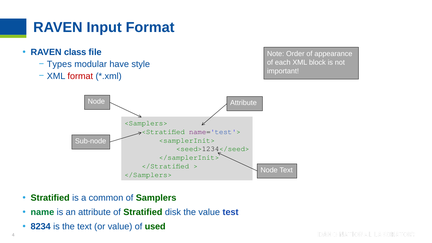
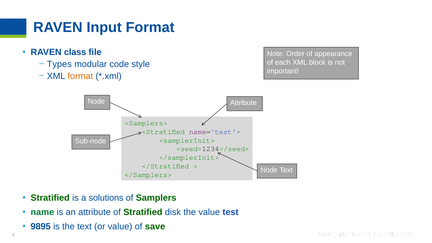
have: have -> code
format at (80, 76) colour: red -> orange
common: common -> solutions
8234: 8234 -> 9895
used: used -> save
